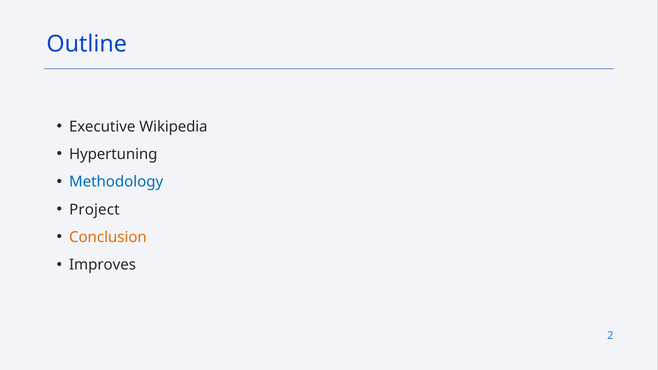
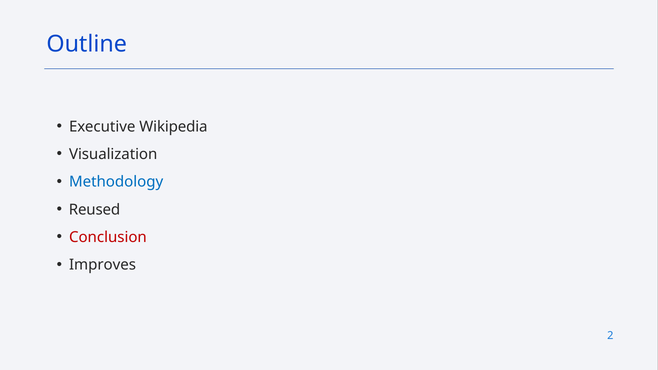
Hypertuning: Hypertuning -> Visualization
Project: Project -> Reused
Conclusion colour: orange -> red
